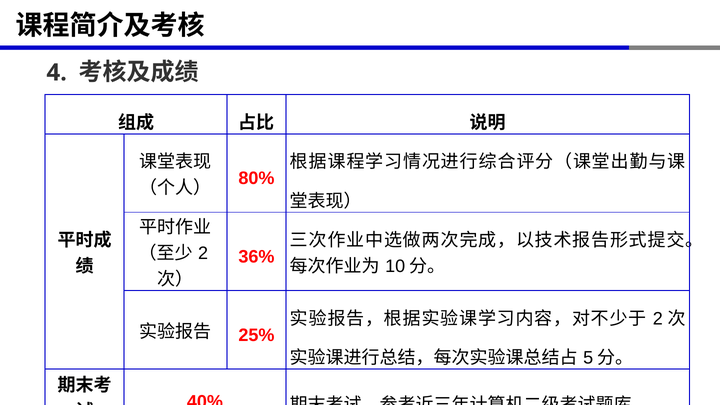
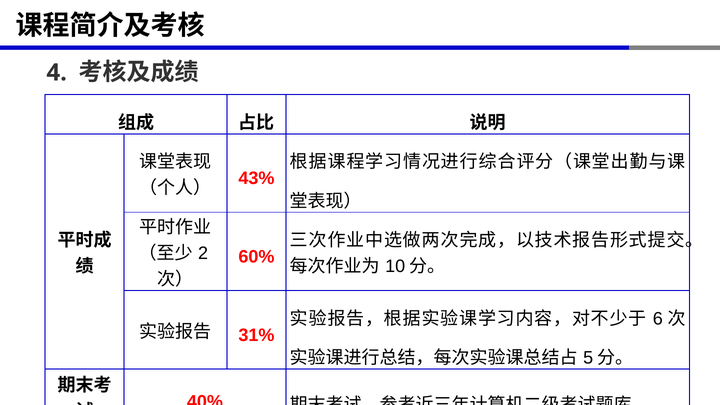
80%: 80% -> 43%
36%: 36% -> 60%
2 at (658, 319): 2 -> 6
25%: 25% -> 31%
